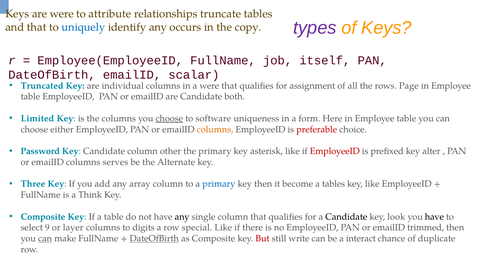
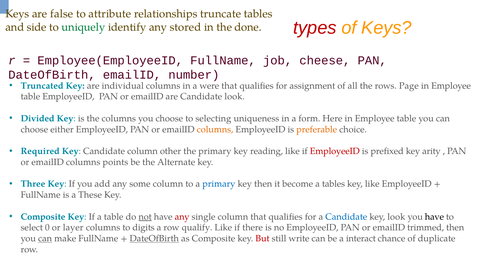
are were: were -> false
types colour: purple -> red
and that: that -> side
uniquely colour: blue -> green
occurs: occurs -> stored
copy: copy -> done
itself: itself -> cheese
scalar: scalar -> number
Candidate both: both -> look
Limited: Limited -> Divided
choose at (169, 118) underline: present -> none
software: software -> selecting
preferable colour: red -> orange
Password: Password -> Required
asterisk: asterisk -> reading
alter: alter -> arity
serves: serves -> points
array: array -> some
Think: Think -> These
not underline: none -> present
any at (182, 217) colour: black -> red
Candidate at (346, 217) colour: black -> blue
9: 9 -> 0
special: special -> qualify
